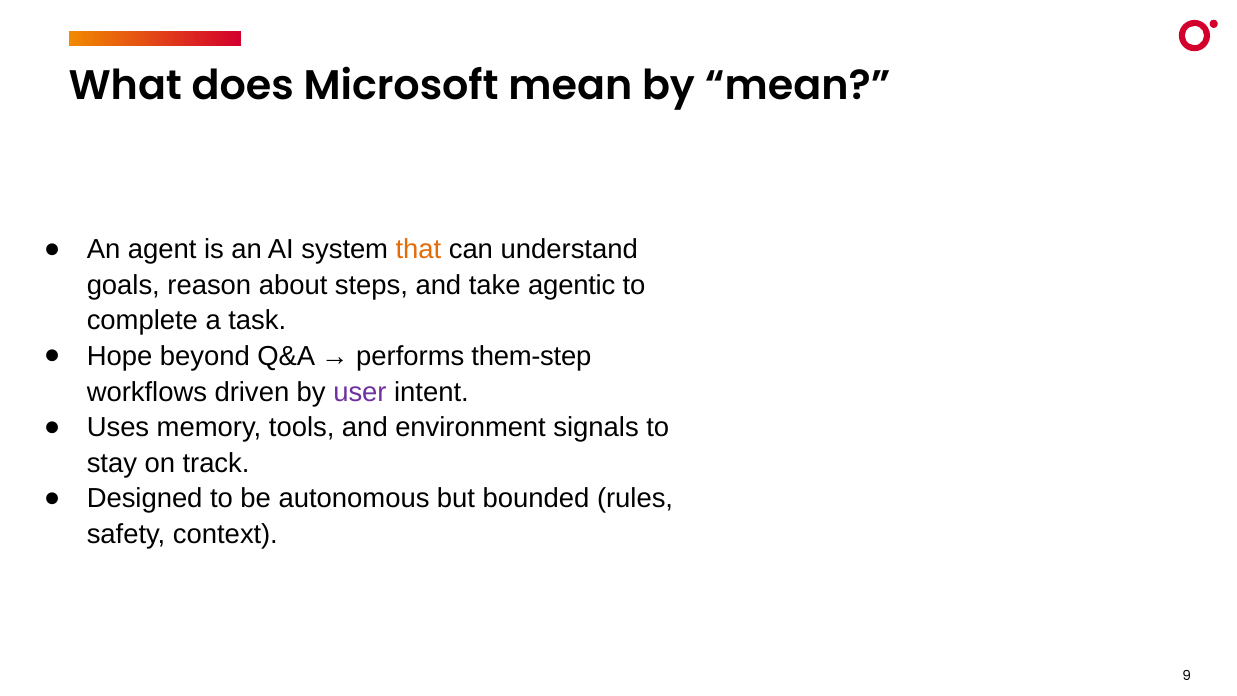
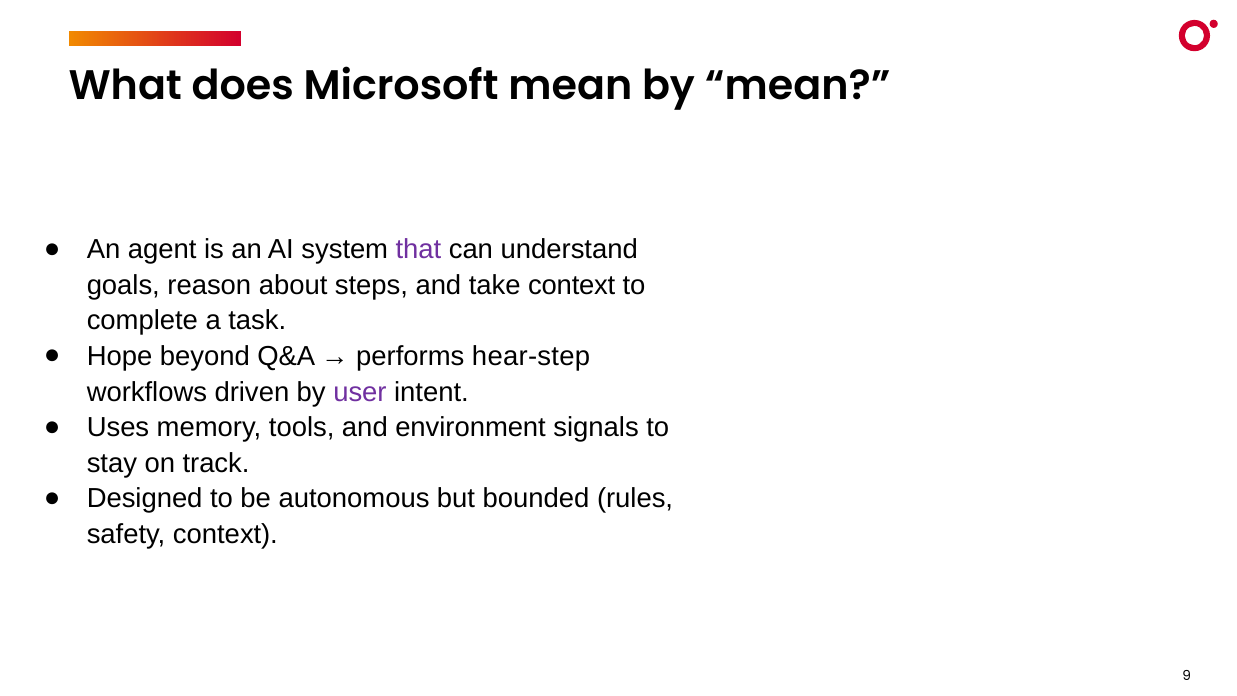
that colour: orange -> purple
take agentic: agentic -> context
them-step: them-step -> hear-step
